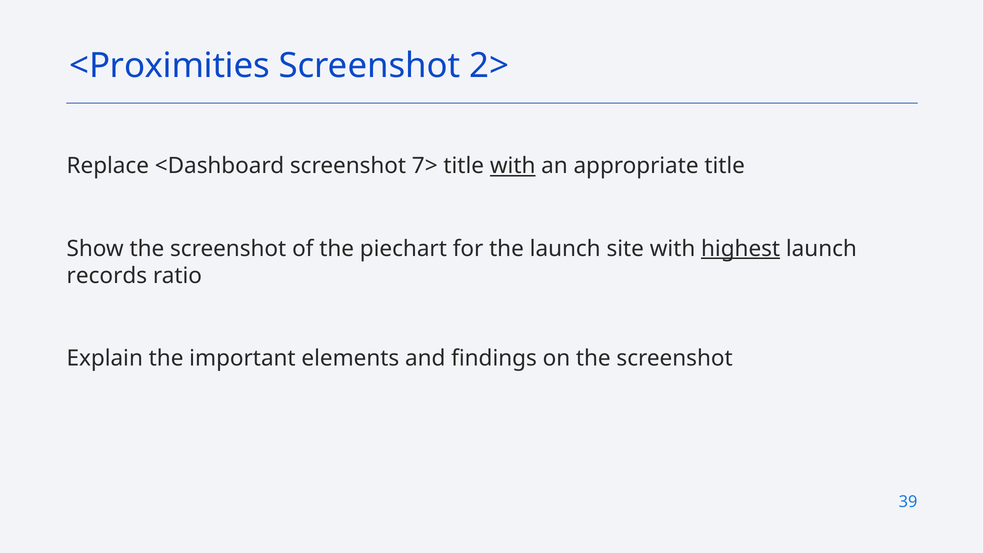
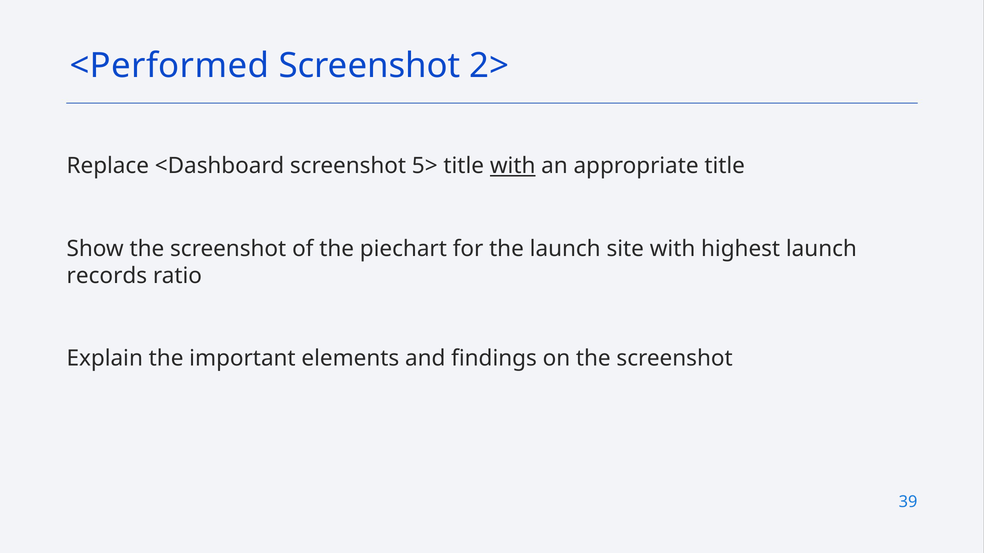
<Proximities: <Proximities -> <Performed
7>: 7> -> 5>
highest underline: present -> none
